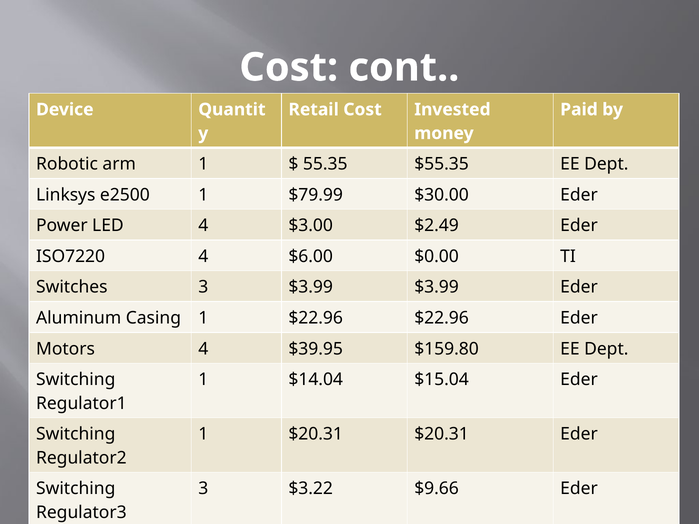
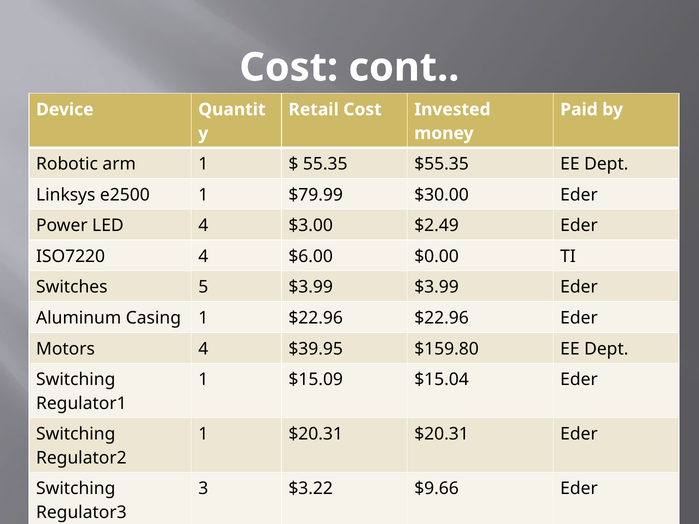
Switches 3: 3 -> 5
$14.04: $14.04 -> $15.09
